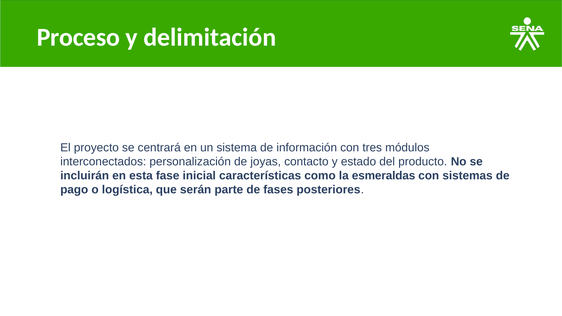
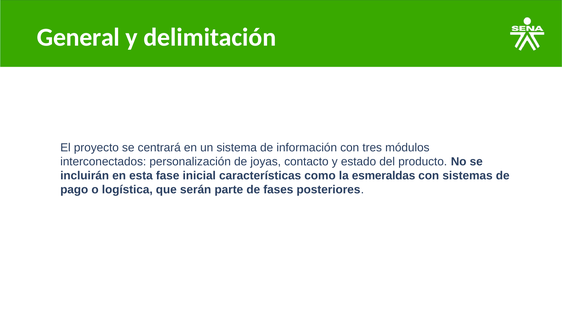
Proceso: Proceso -> General
